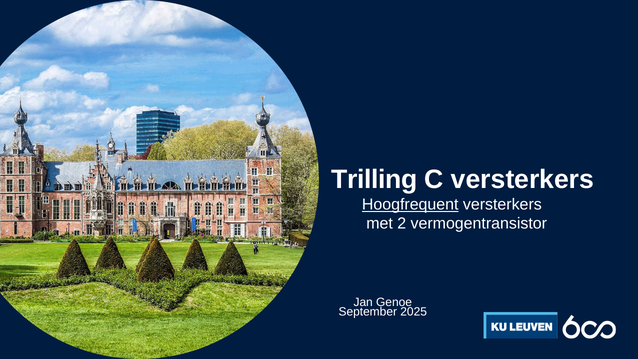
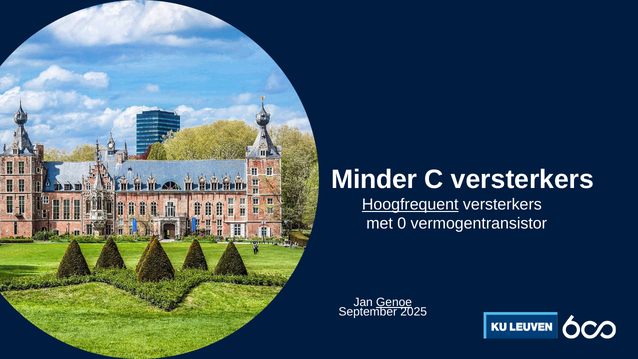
Trilling: Trilling -> Minder
2: 2 -> 0
Genoe underline: none -> present
